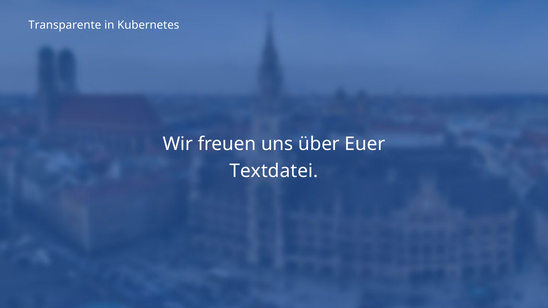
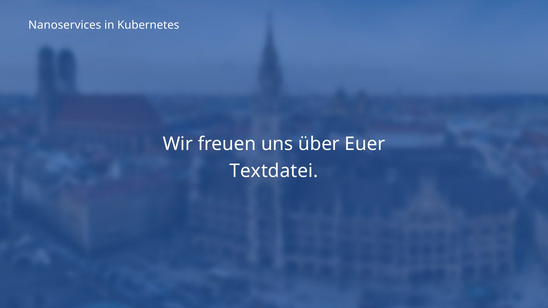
Transparente: Transparente -> Nanoservices
